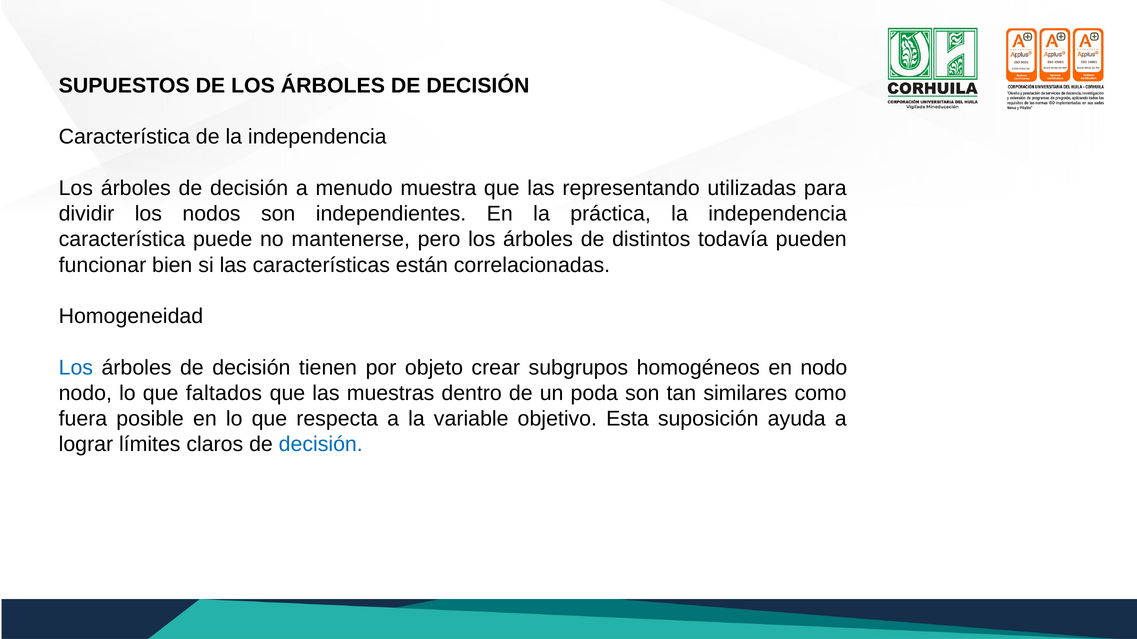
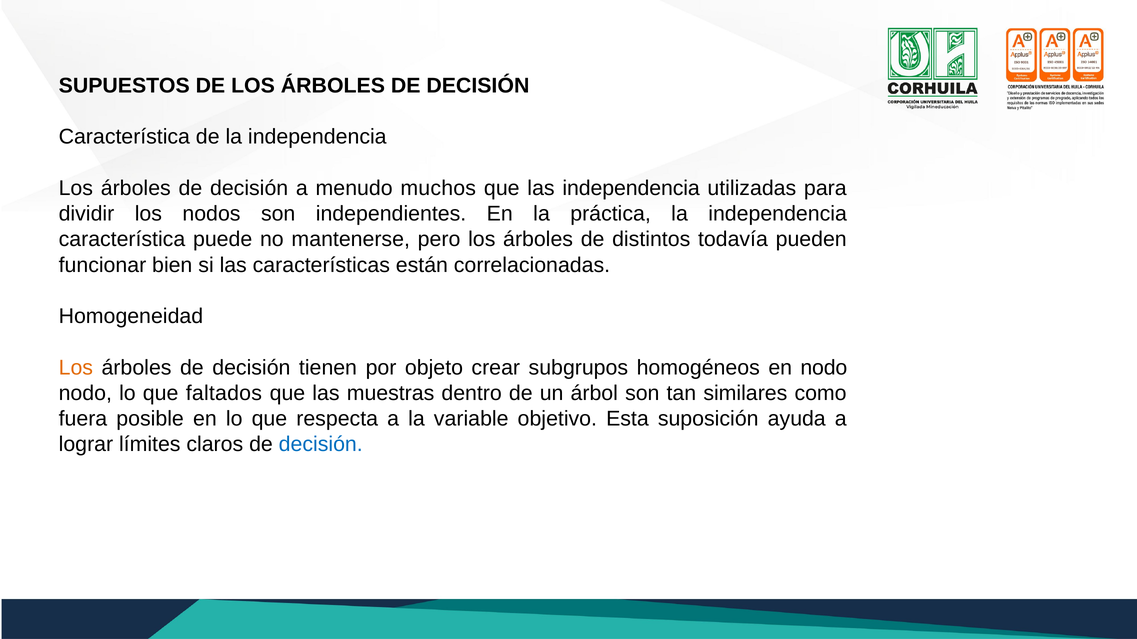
muestra: muestra -> muchos
las representando: representando -> independencia
Los at (76, 368) colour: blue -> orange
poda: poda -> árbol
